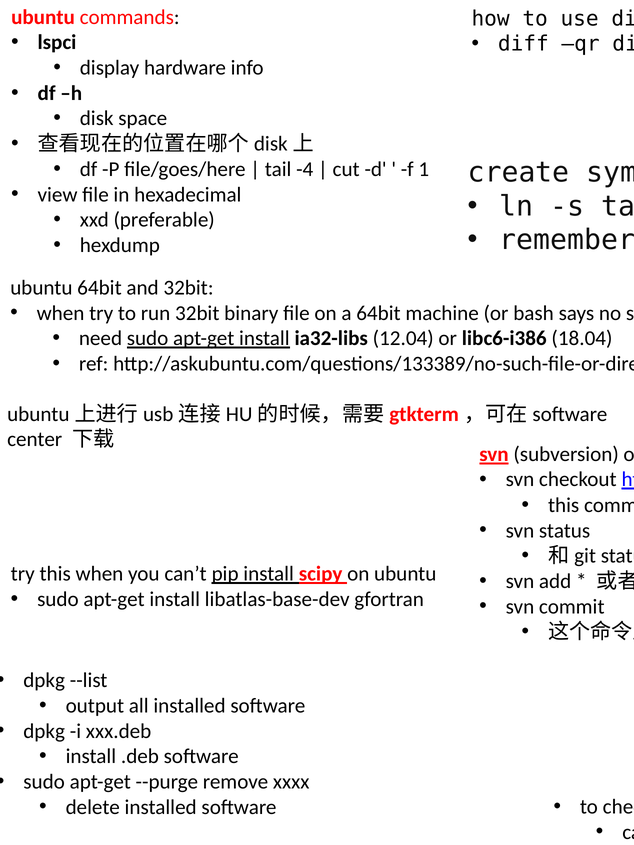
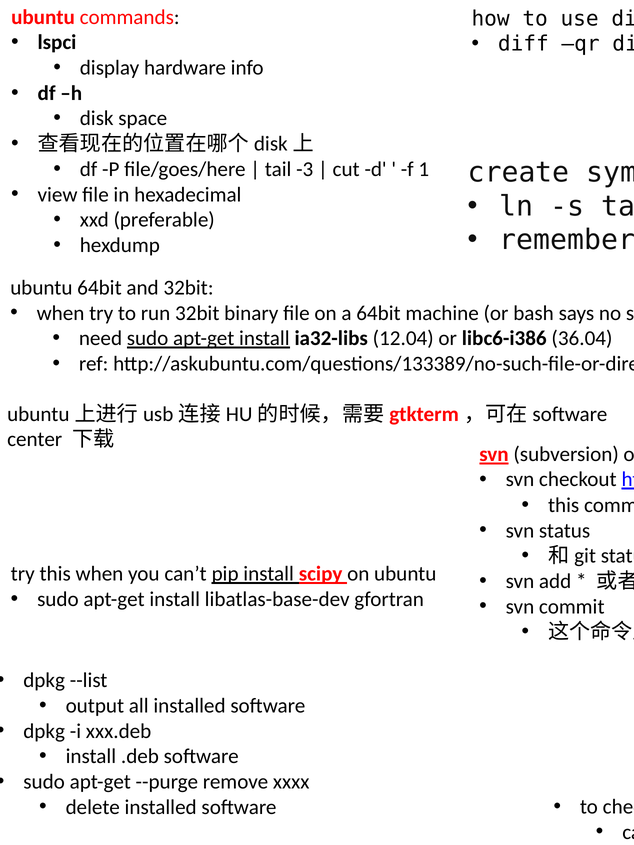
-4: -4 -> -3
18.04: 18.04 -> 36.04
